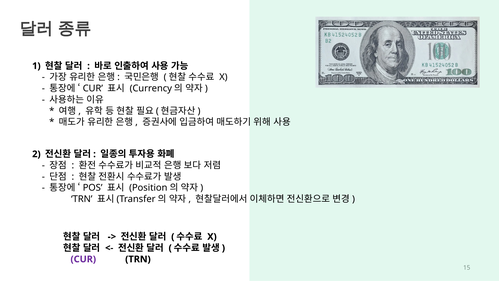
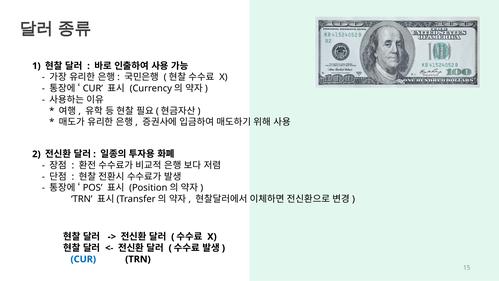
CUR at (83, 259) colour: purple -> blue
